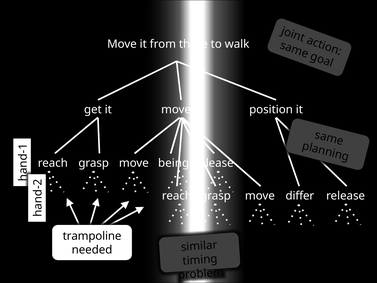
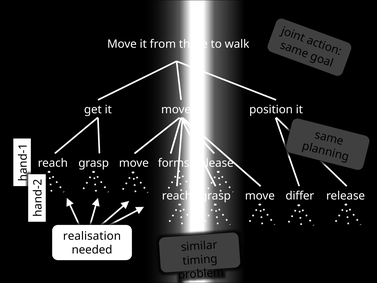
being: being -> forms
trampoline: trampoline -> realisation
